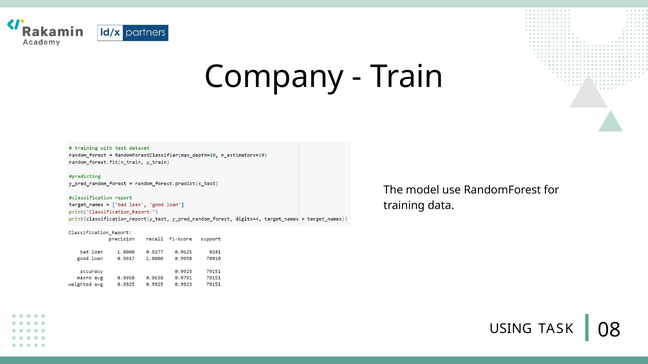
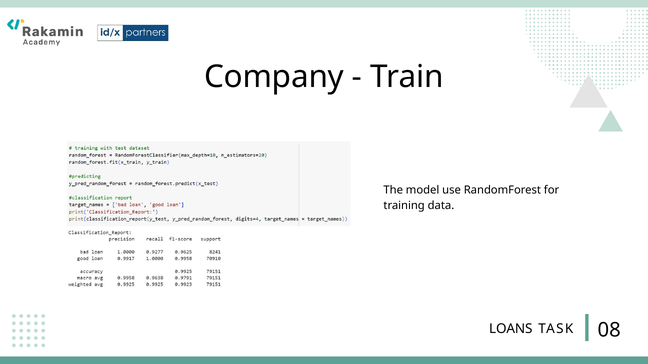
USING: USING -> LOANS
